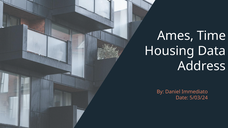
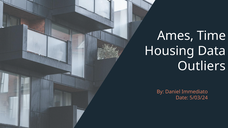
Address: Address -> Outliers
